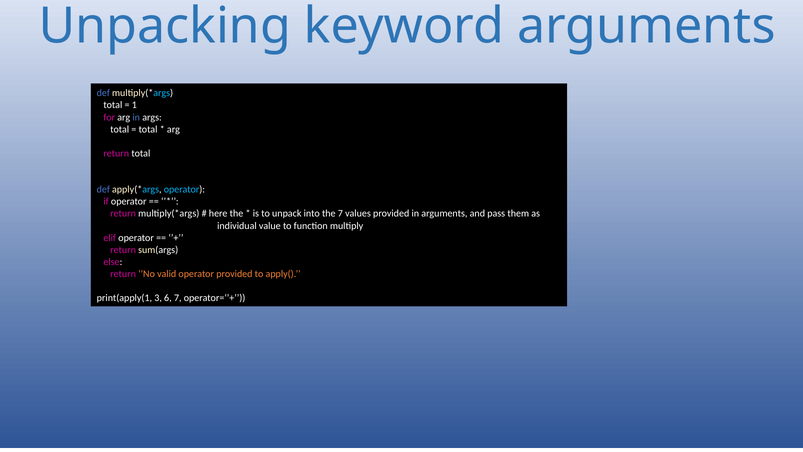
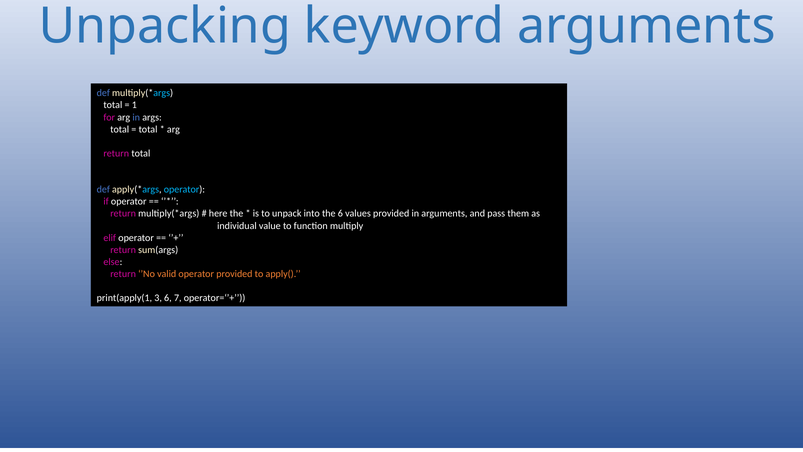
the 7: 7 -> 6
